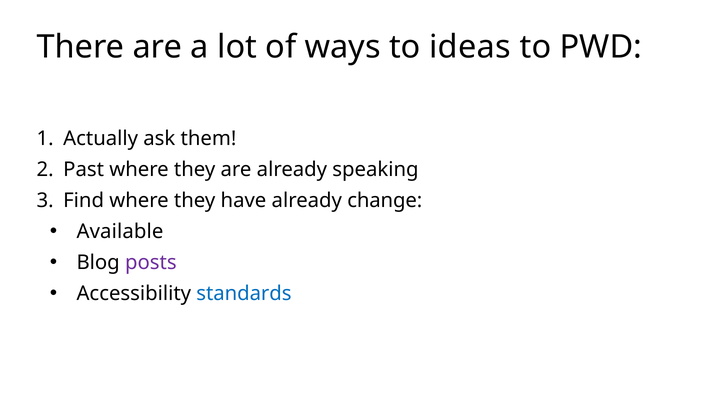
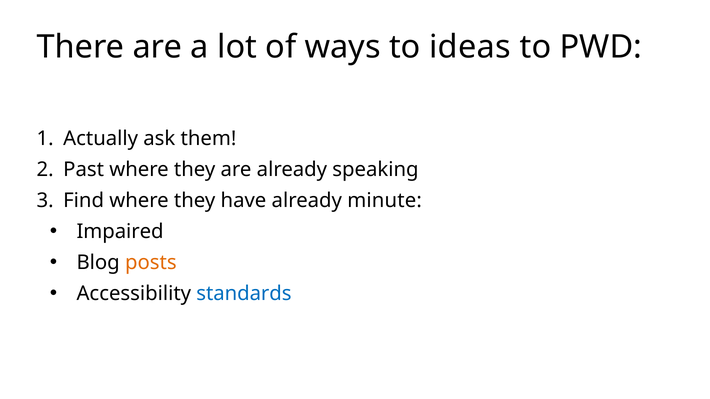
change: change -> minute
Available: Available -> Impaired
posts colour: purple -> orange
